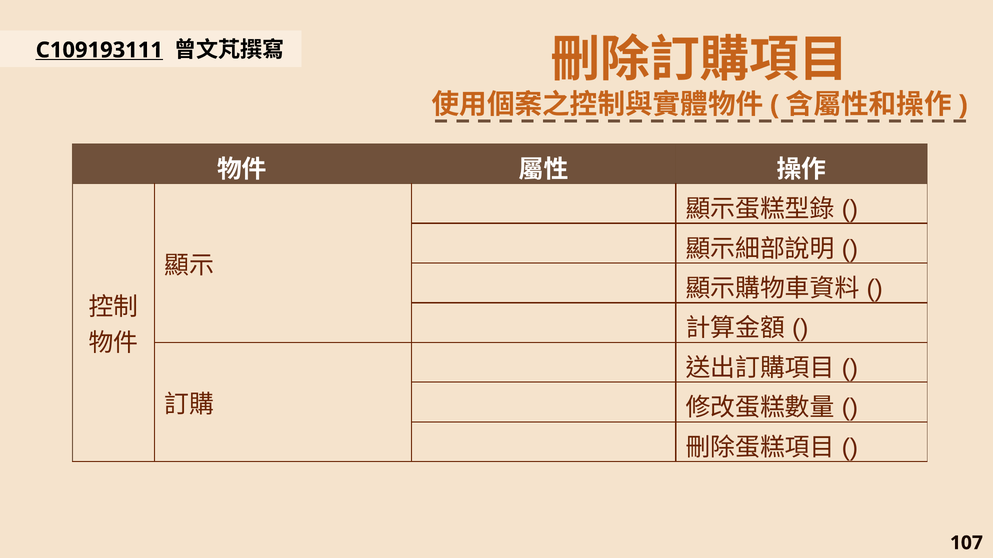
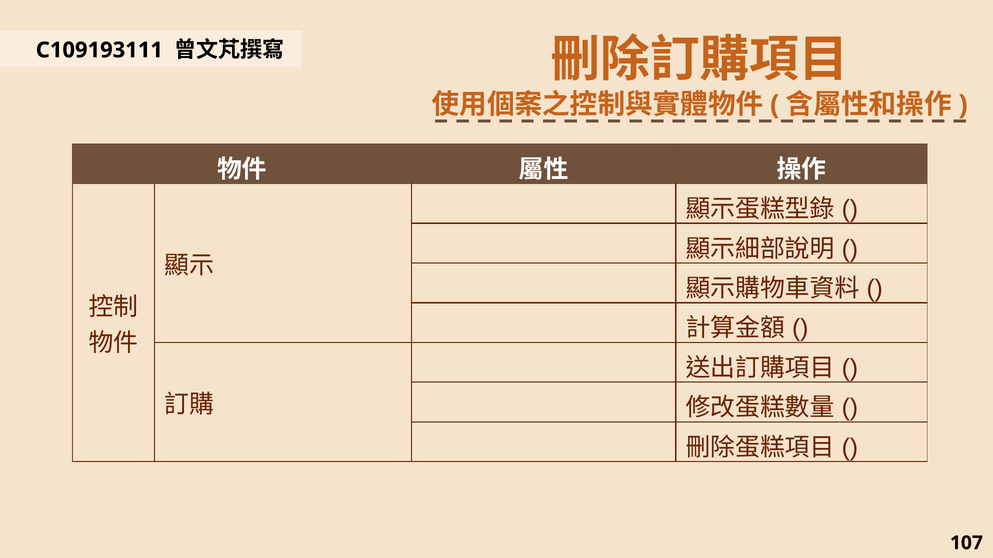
C109193111 underline: present -> none
